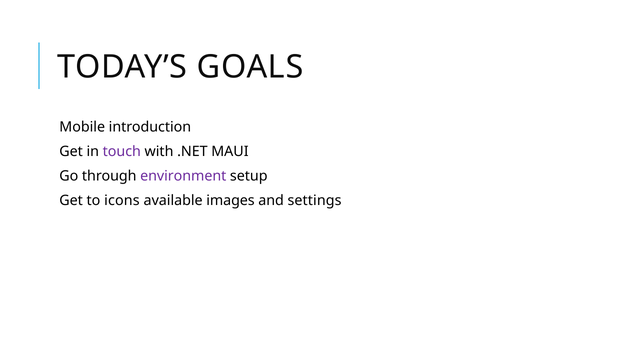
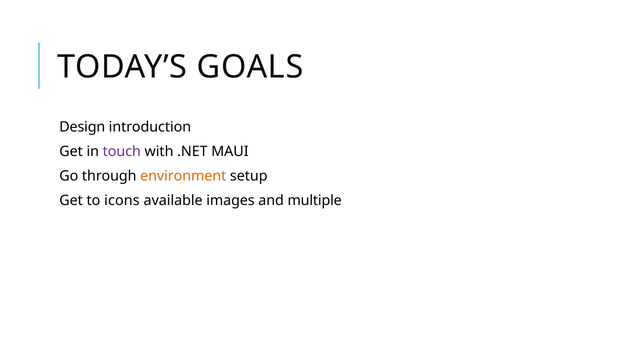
Mobile: Mobile -> Design
environment colour: purple -> orange
settings: settings -> multiple
